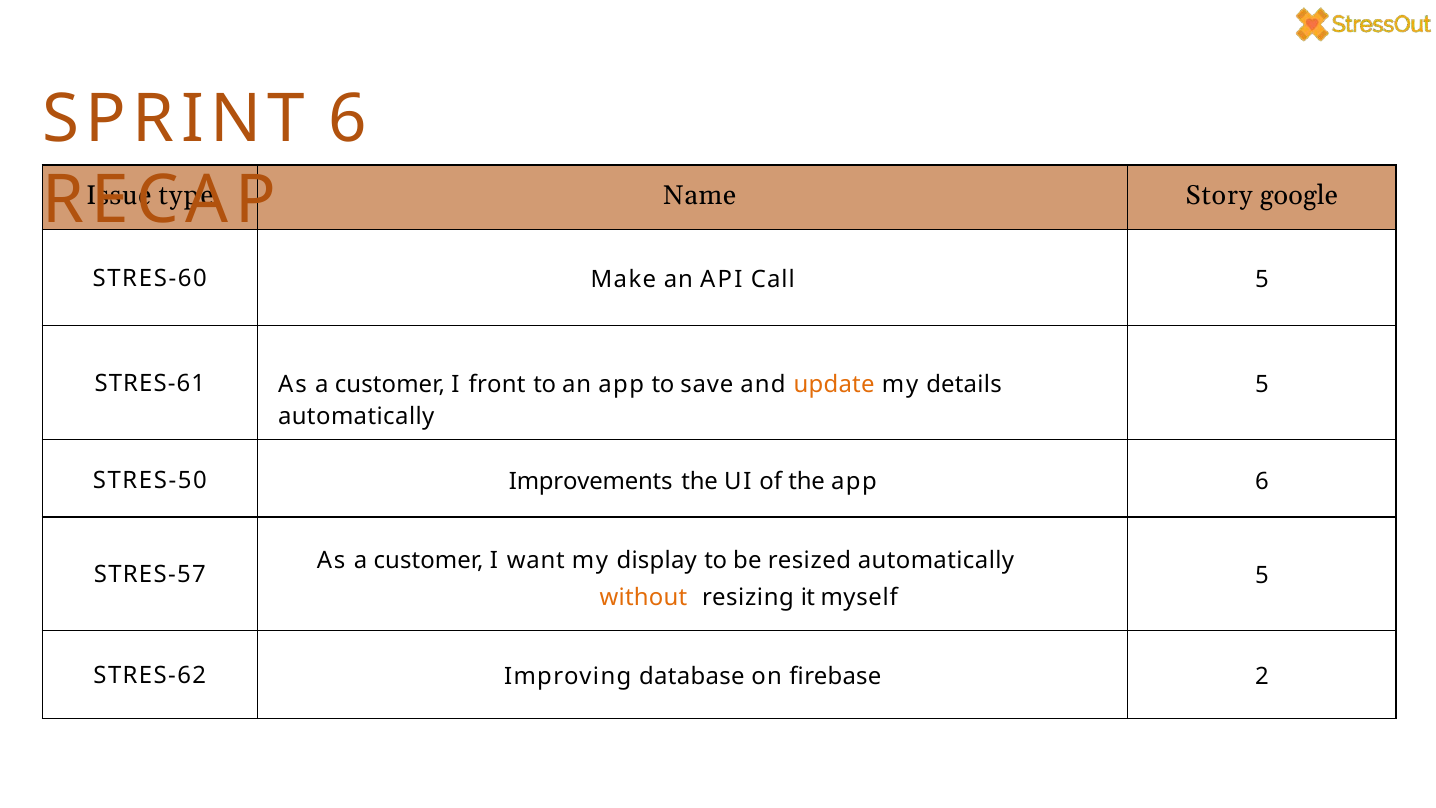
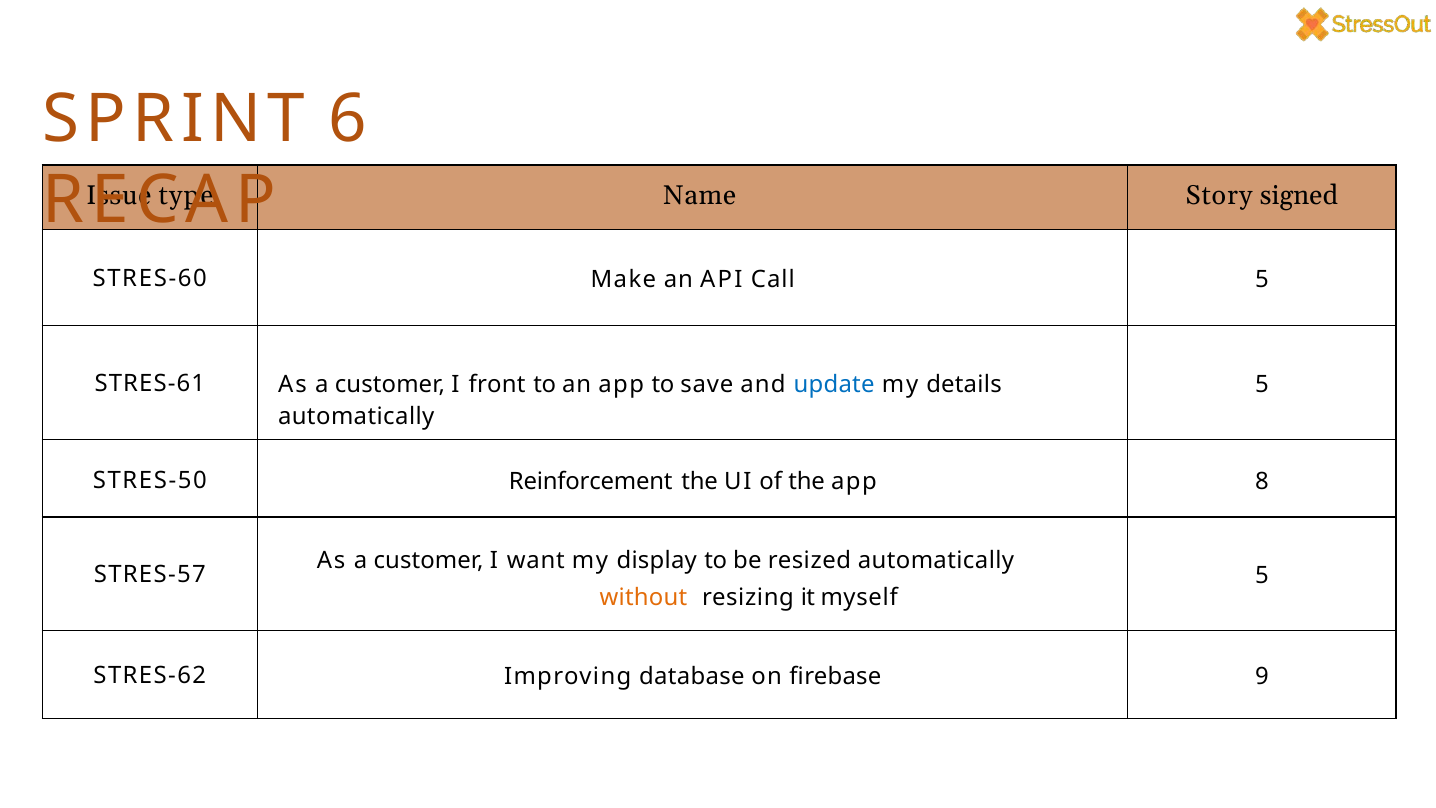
google: google -> signed
update colour: orange -> blue
Improvements: Improvements -> Reinforcement
app 6: 6 -> 8
2: 2 -> 9
